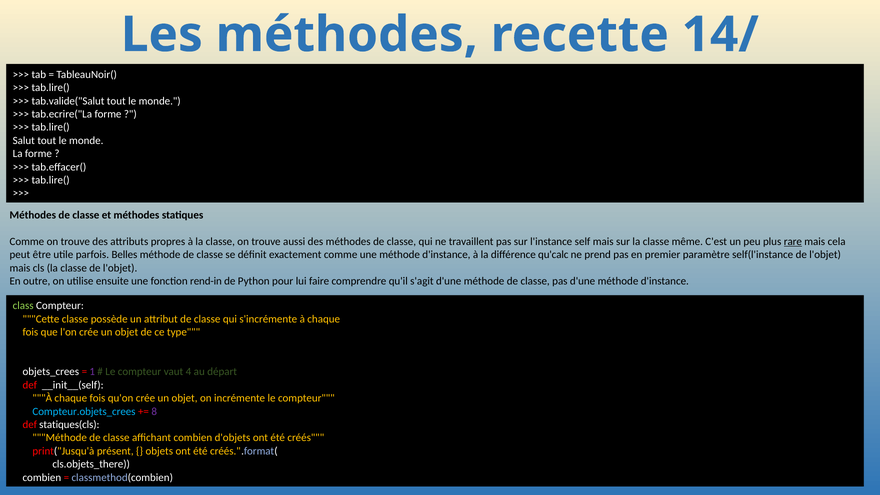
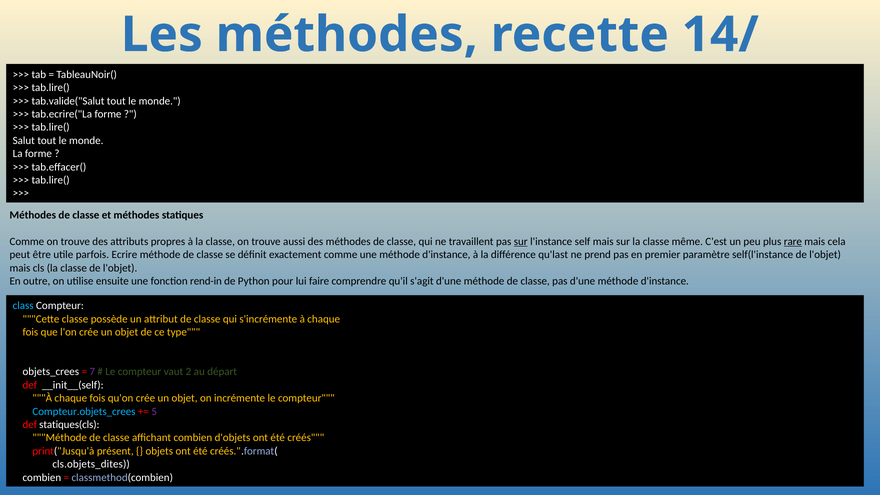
sur at (521, 242) underline: none -> present
Belles: Belles -> Ecrire
qu'calc: qu'calc -> qu'last
class colour: light green -> light blue
1: 1 -> 7
4: 4 -> 2
8: 8 -> 5
cls.objets_there: cls.objets_there -> cls.objets_dites
